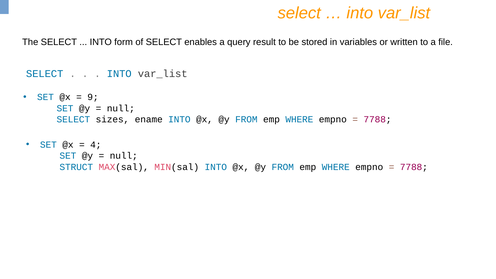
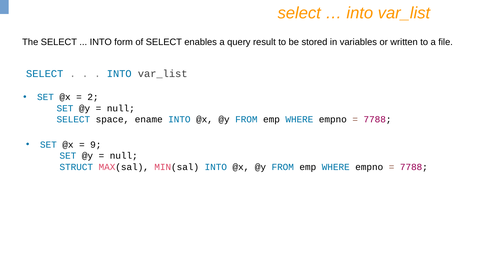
9: 9 -> 2
sizes: sizes -> space
4: 4 -> 9
